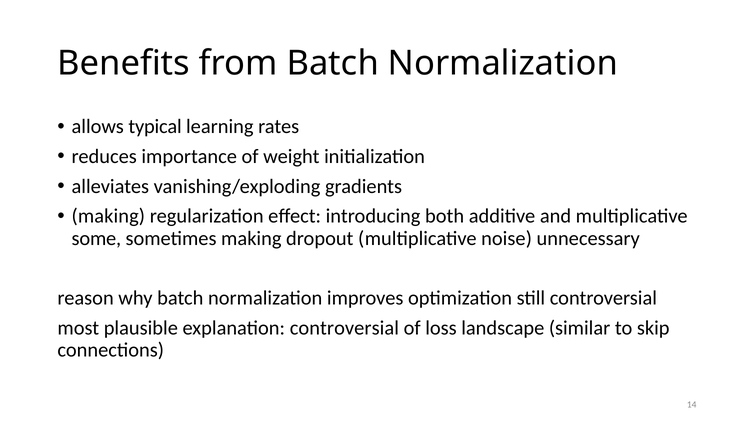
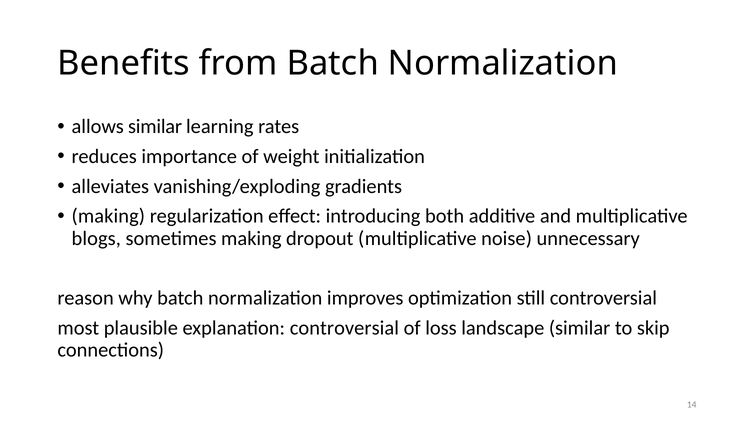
allows typical: typical -> similar
some: some -> blogs
